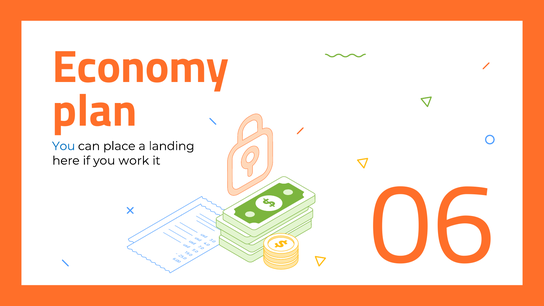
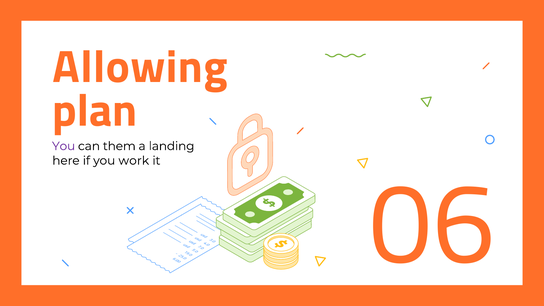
Economy: Economy -> Allowing
You at (64, 146) colour: blue -> purple
place: place -> them
